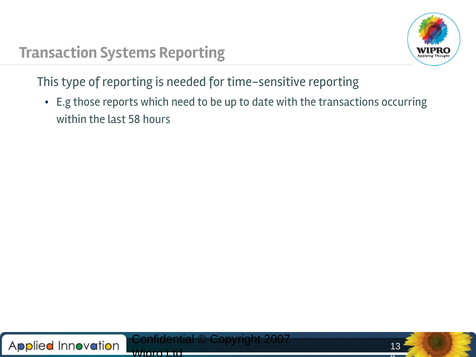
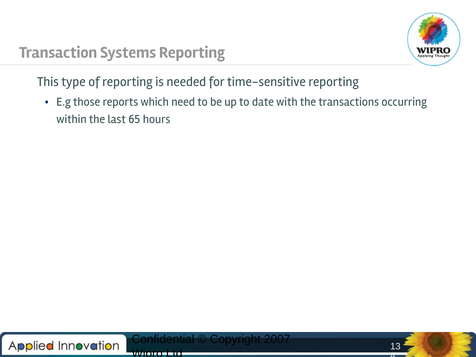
58: 58 -> 65
